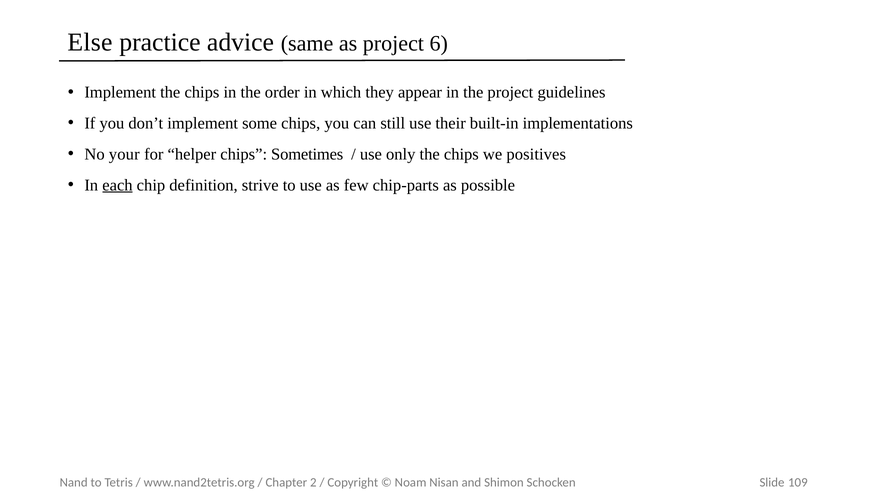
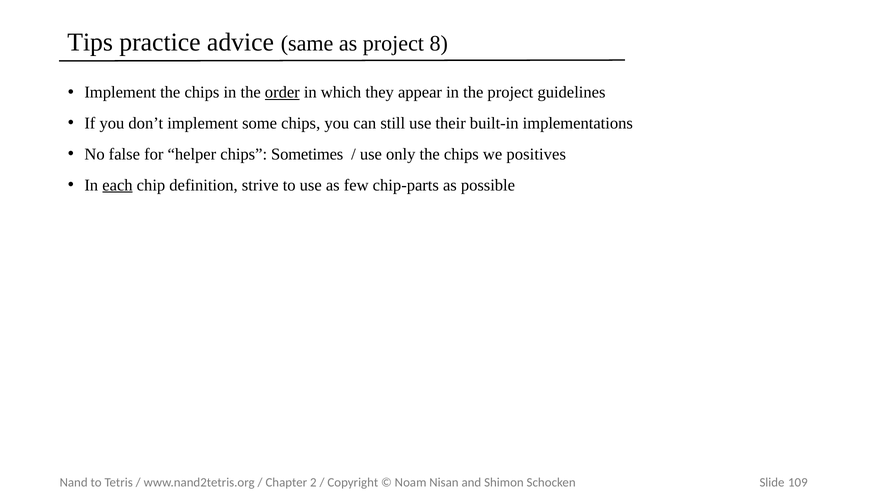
Else: Else -> Tips
6: 6 -> 8
order underline: none -> present
your: your -> false
